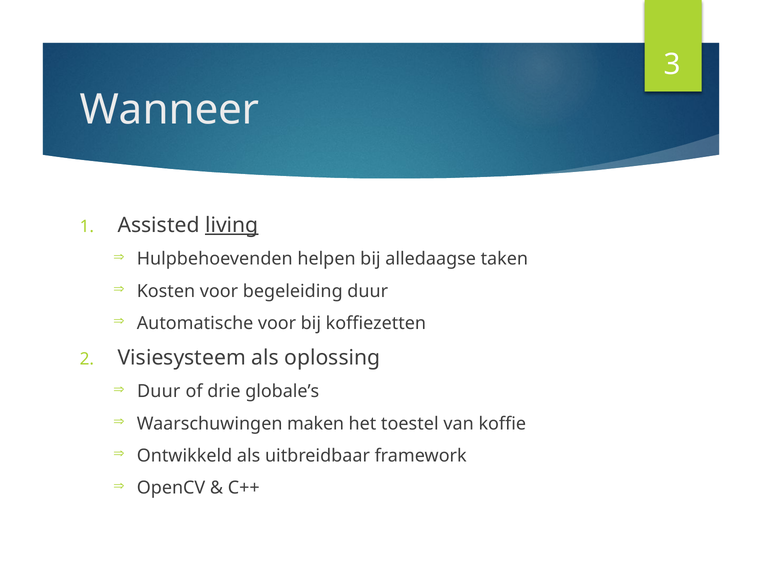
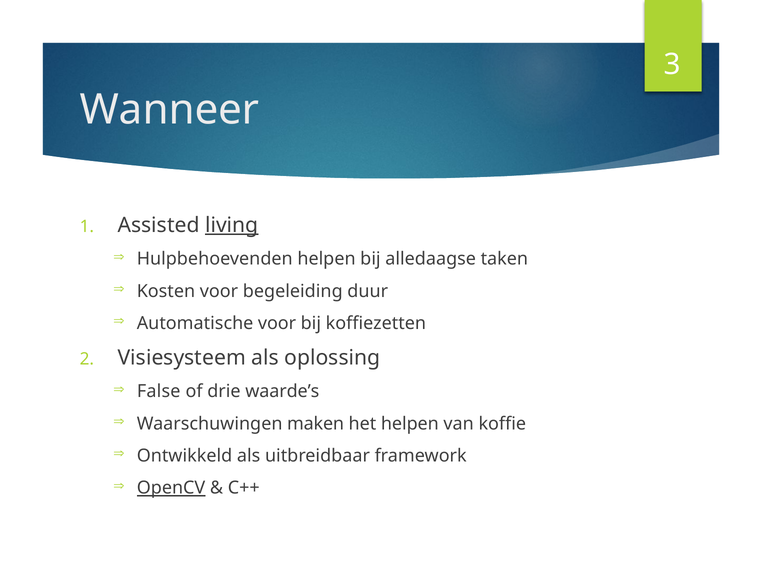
Duur at (159, 391): Duur -> False
globale’s: globale’s -> waarde’s
het toestel: toestel -> helpen
OpenCV underline: none -> present
